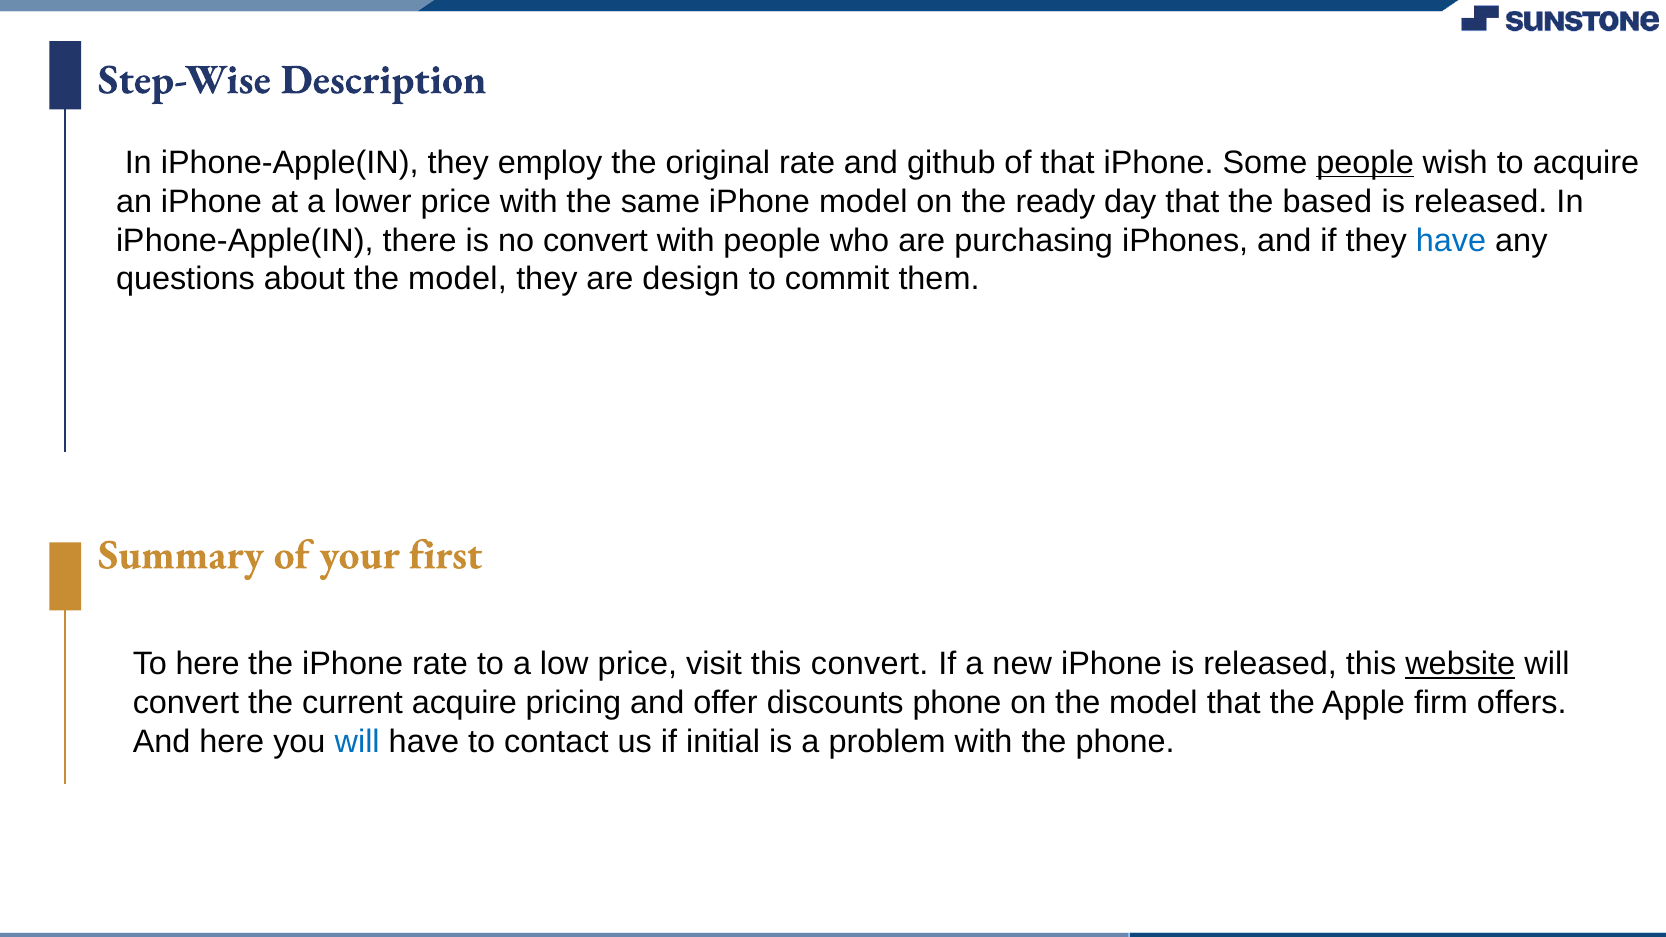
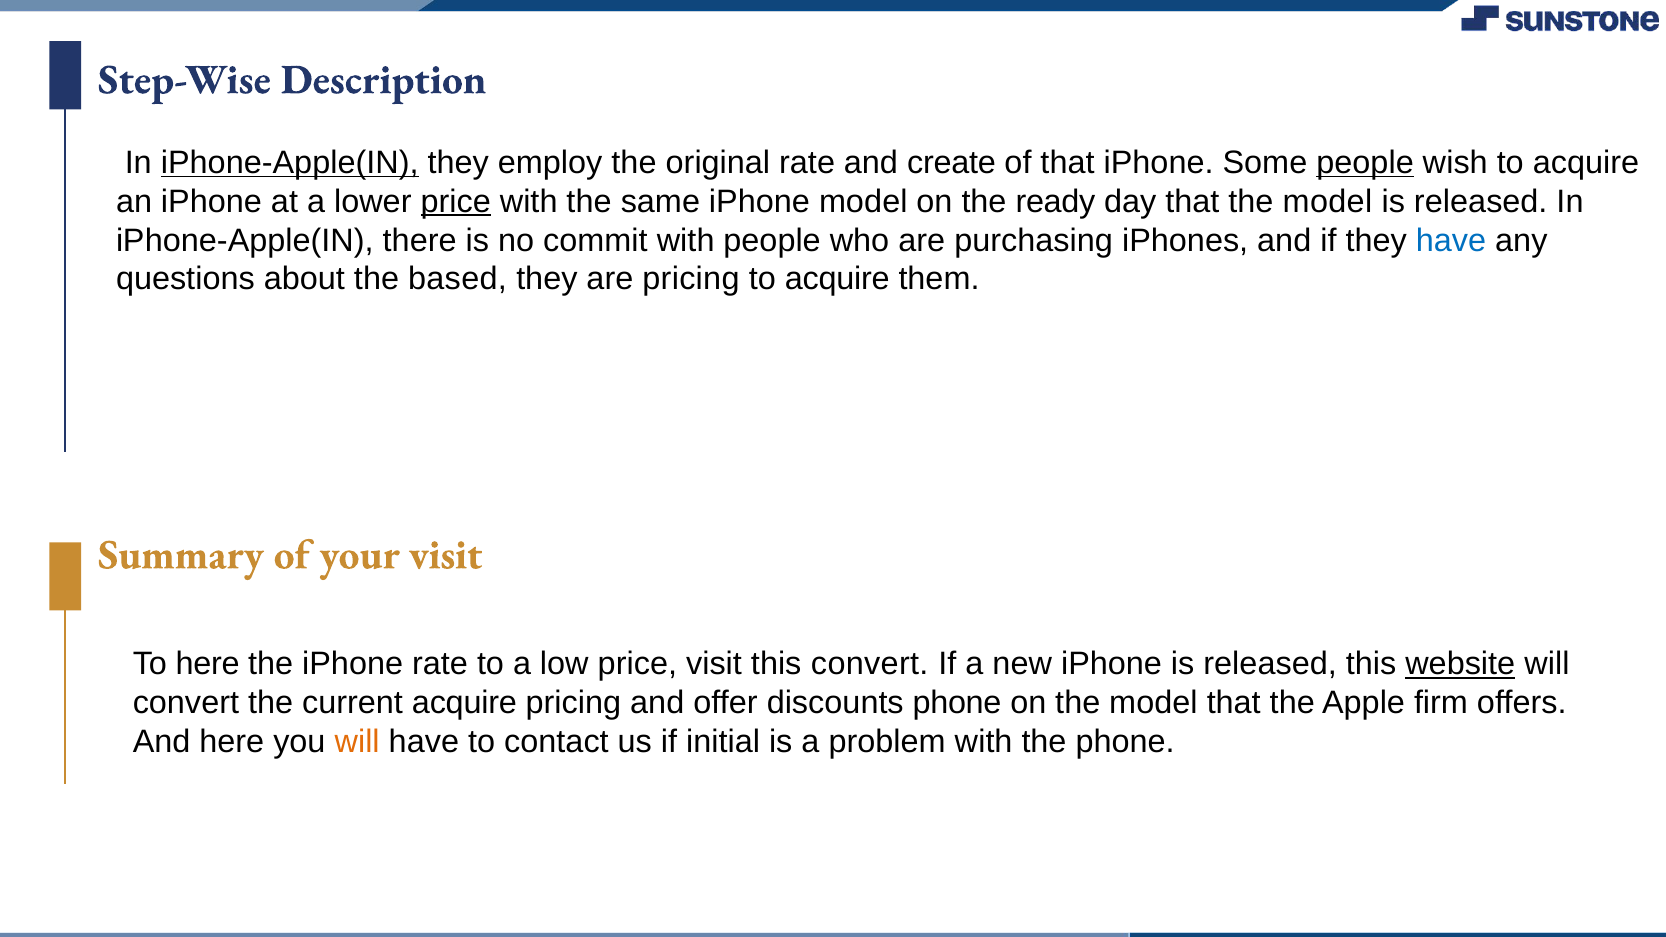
iPhone-Apple(IN at (290, 163) underline: none -> present
github: github -> create
price at (456, 201) underline: none -> present
that the based: based -> model
no convert: convert -> commit
about the model: model -> based
are design: design -> pricing
commit at (837, 279): commit -> acquire
your first: first -> visit
will at (357, 742) colour: blue -> orange
